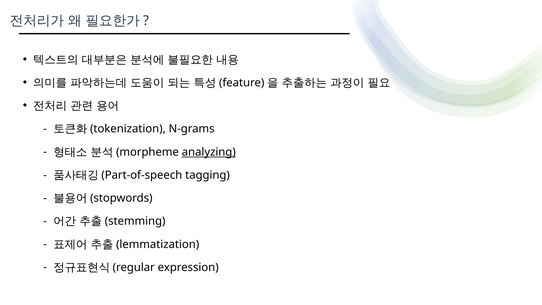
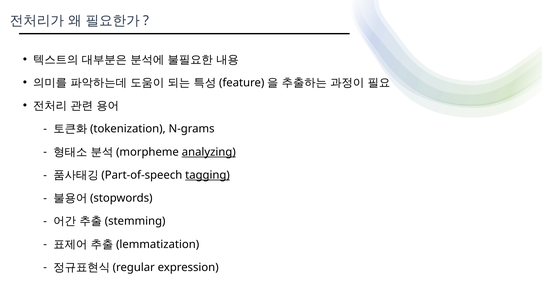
tagging underline: none -> present
